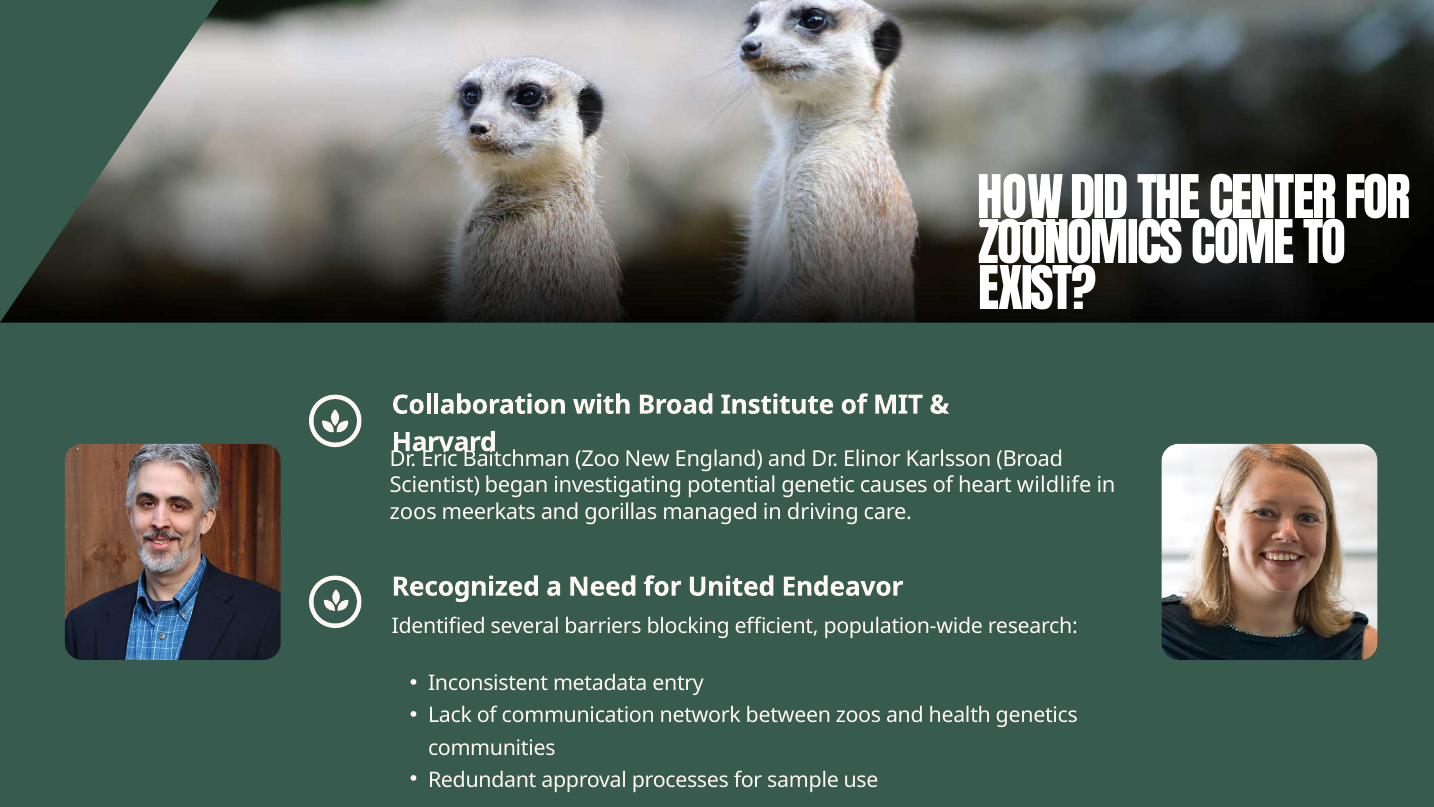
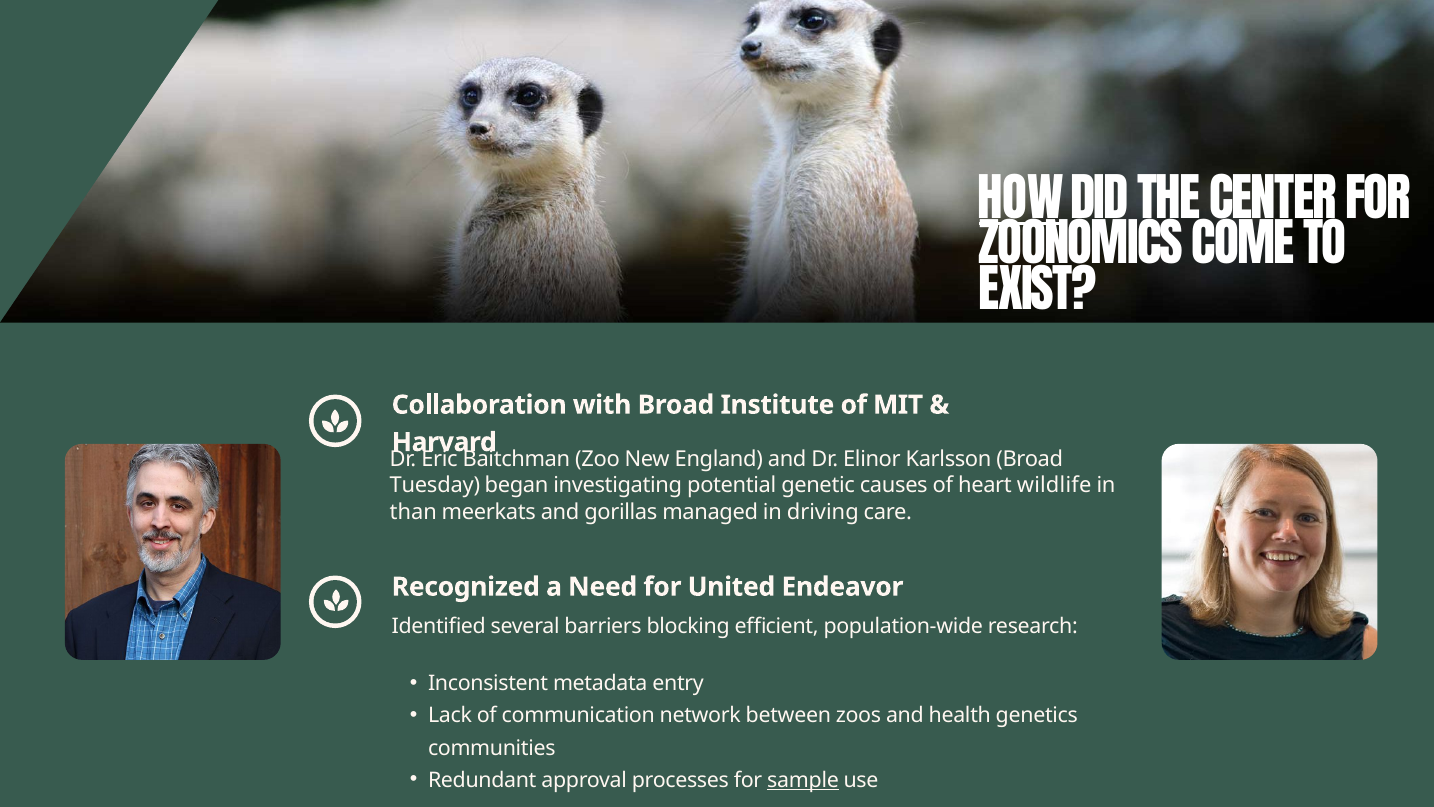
Scientist: Scientist -> Tuesday
zoos at (413, 512): zoos -> than
sample underline: none -> present
